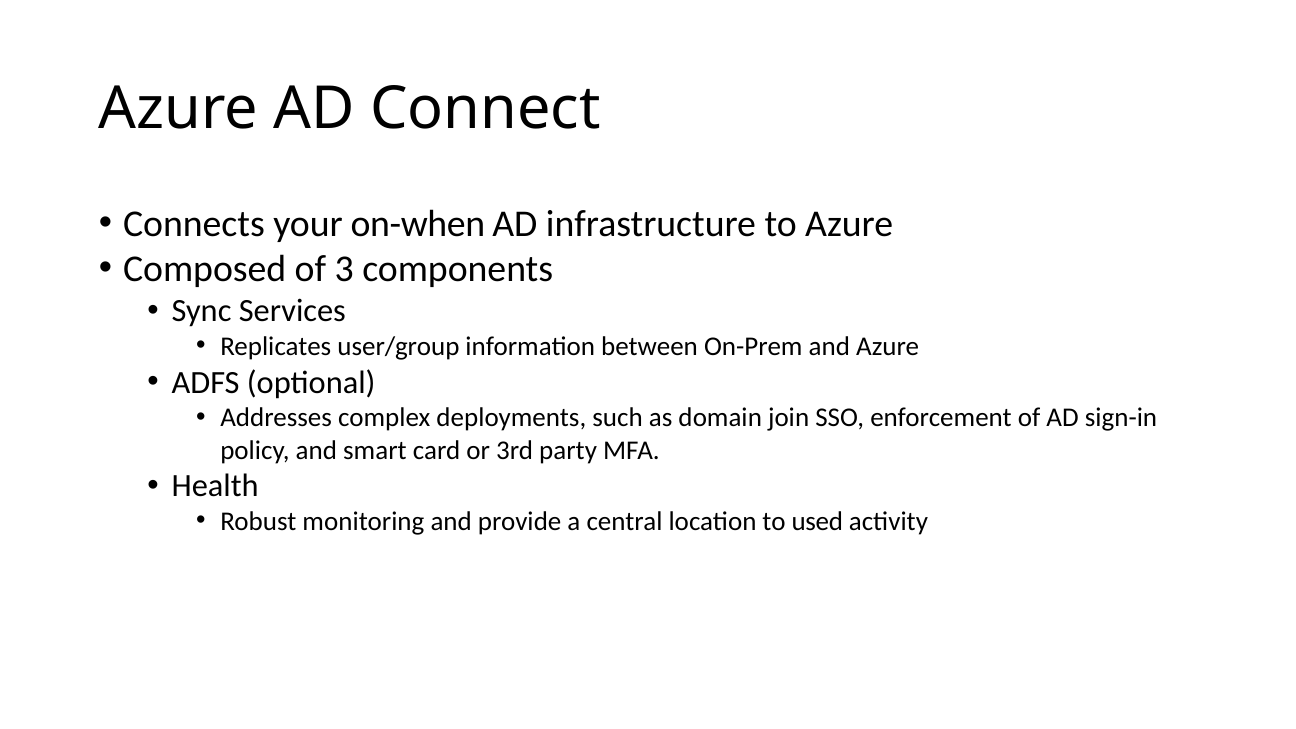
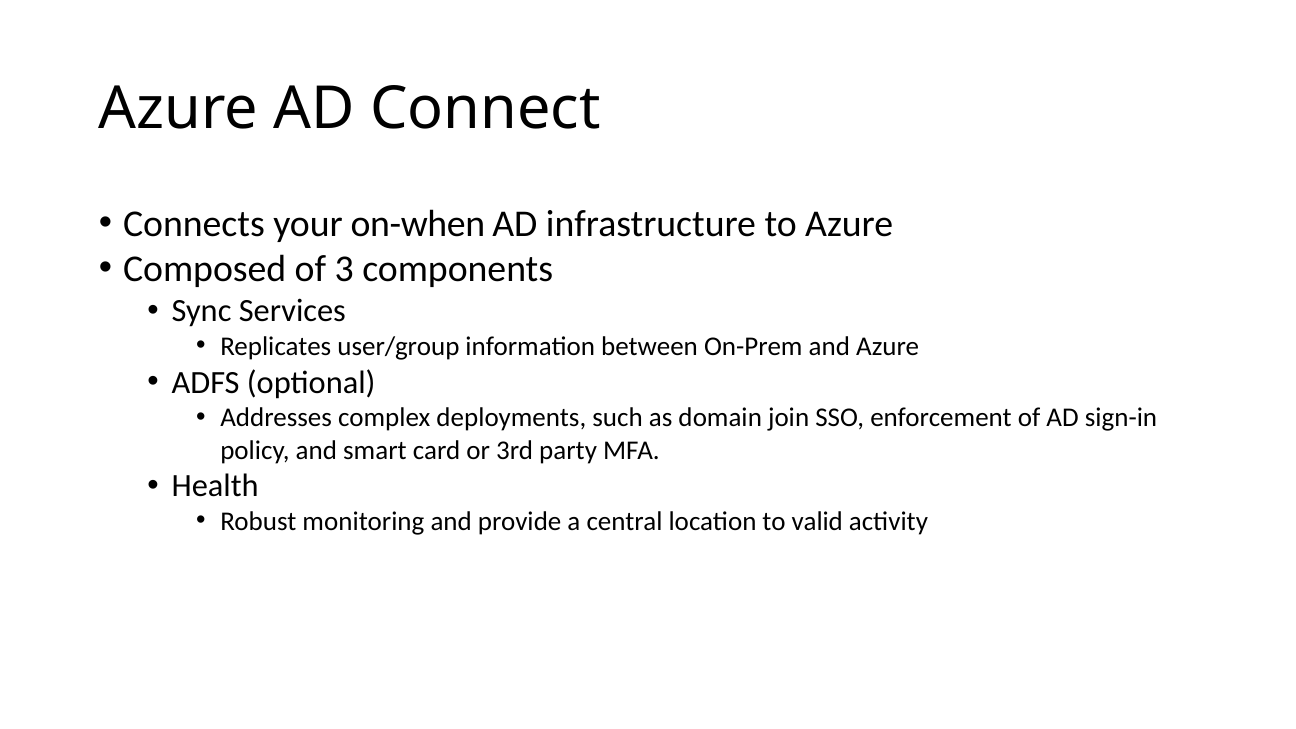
used: used -> valid
